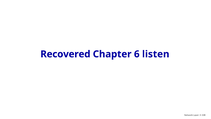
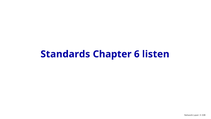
Recovered: Recovered -> Standards
